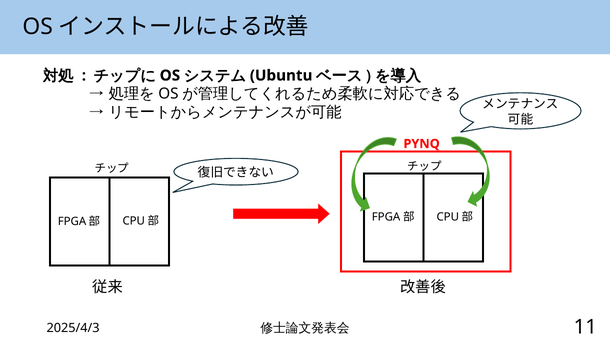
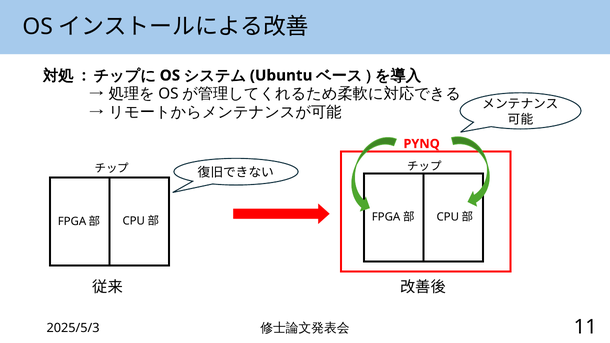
2025/4/3: 2025/4/3 -> 2025/5/3
